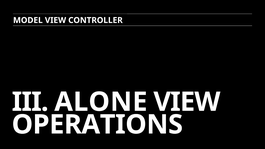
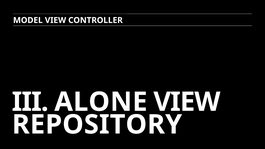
OPERATIONS: OPERATIONS -> REPOSITORY
